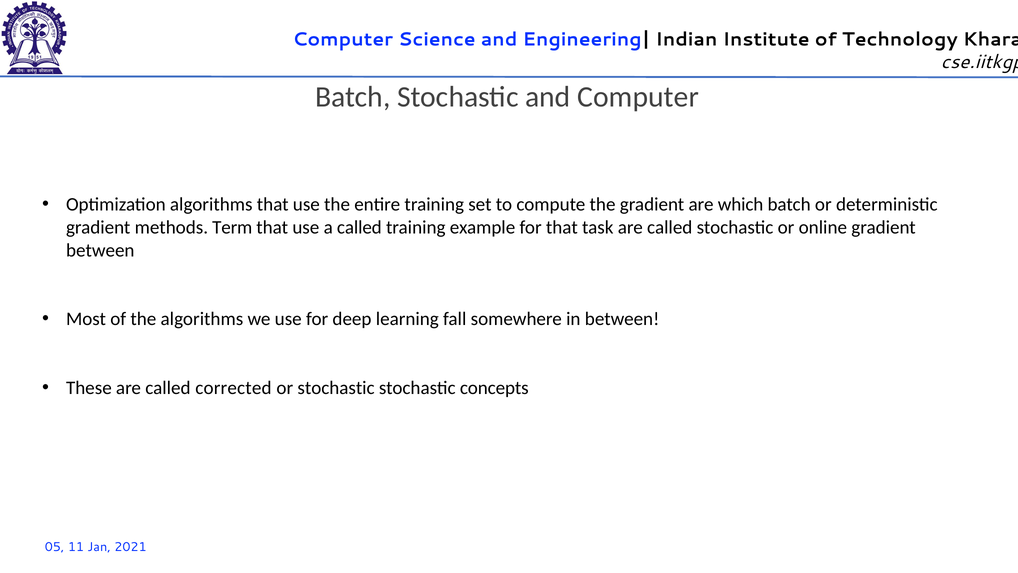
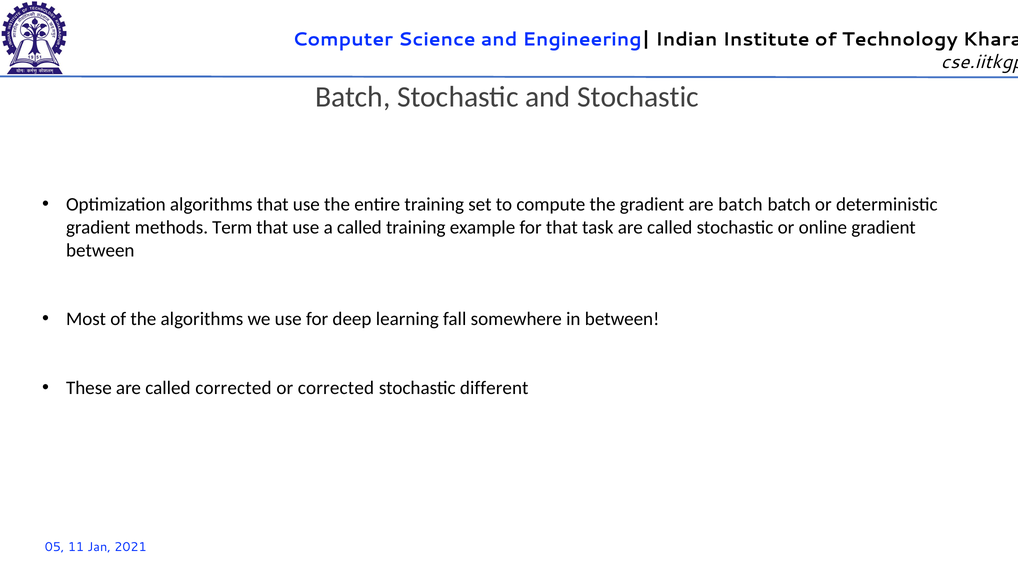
and Computer: Computer -> Stochastic
are which: which -> batch
or stochastic: stochastic -> corrected
concepts: concepts -> different
